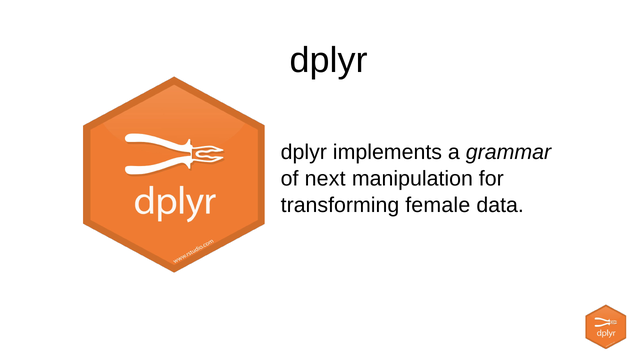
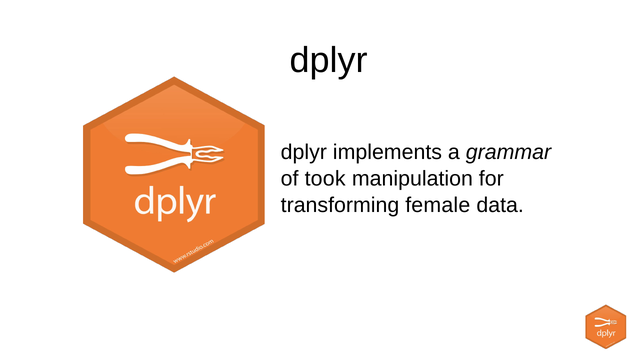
next: next -> took
